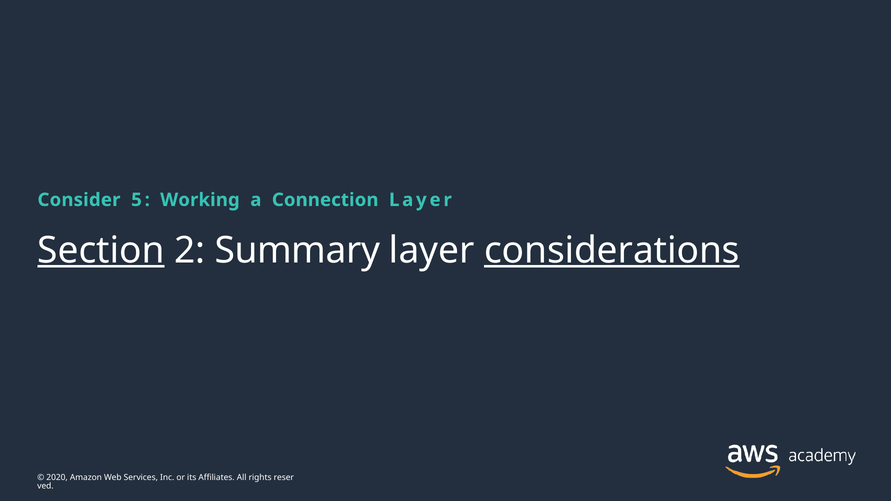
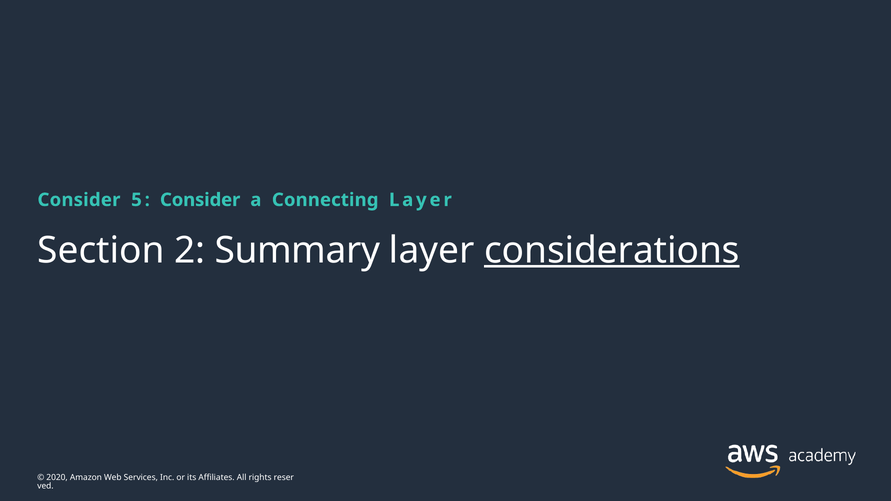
5 Working: Working -> Consider
Connection: Connection -> Connecting
Section underline: present -> none
